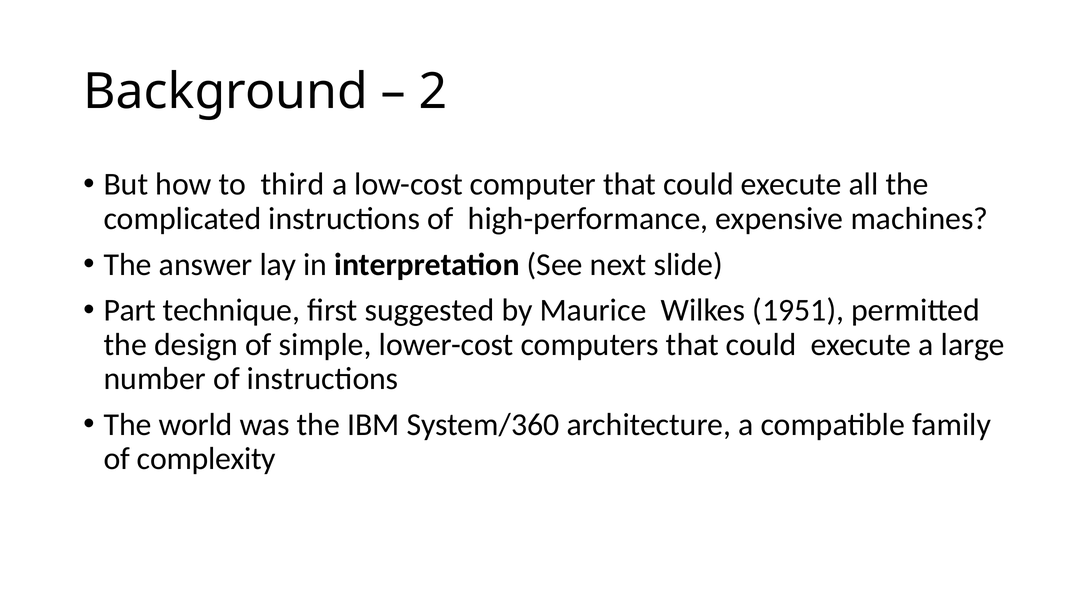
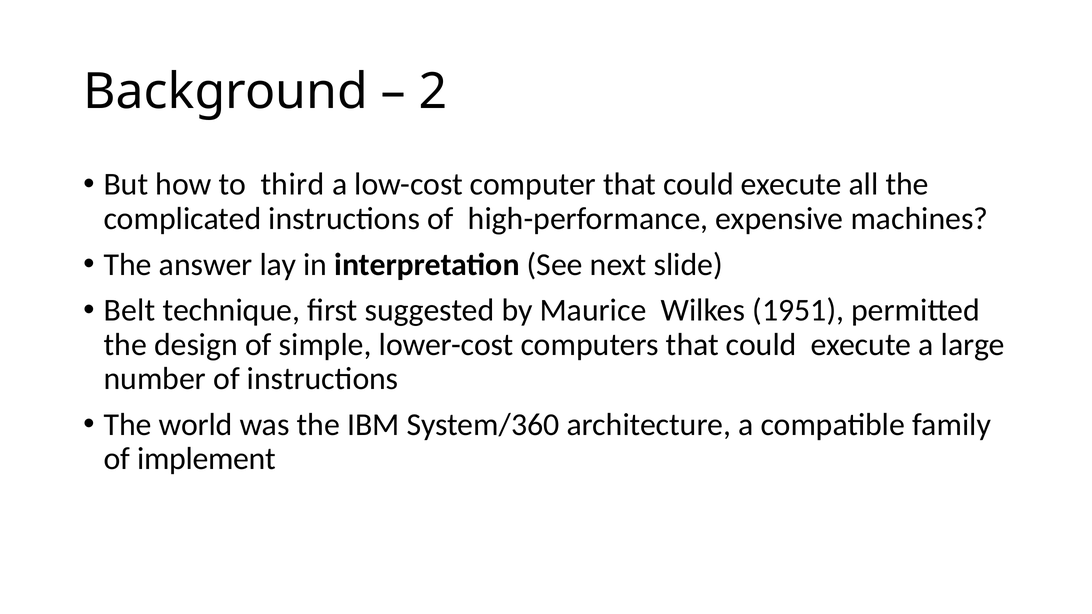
Part: Part -> Belt
complexity: complexity -> implement
